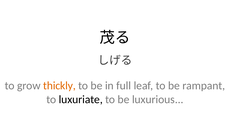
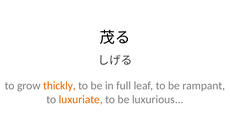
luxuriate colour: black -> orange
